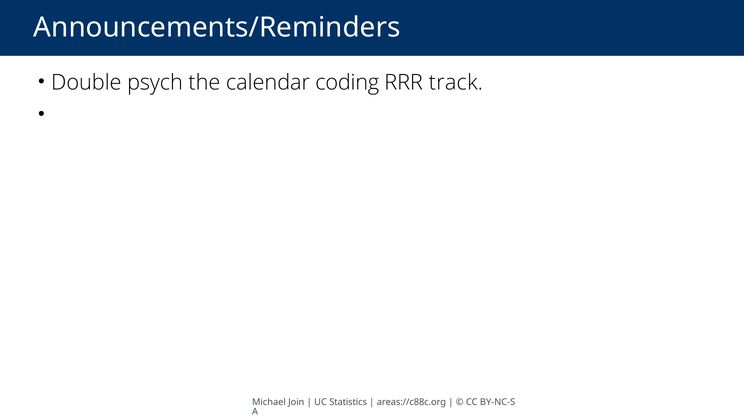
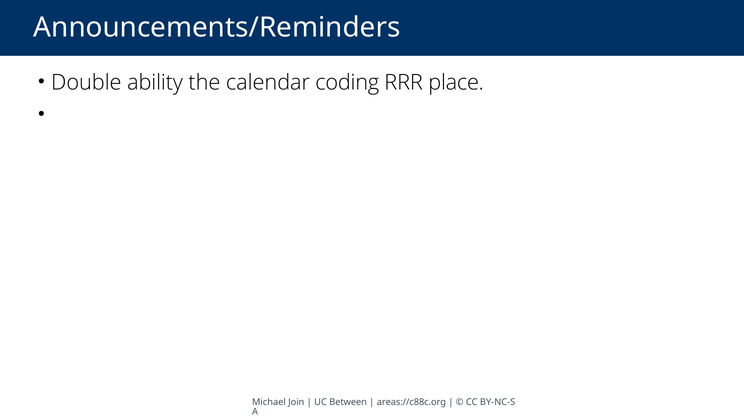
psych: psych -> ability
track: track -> place
Statistics: Statistics -> Between
